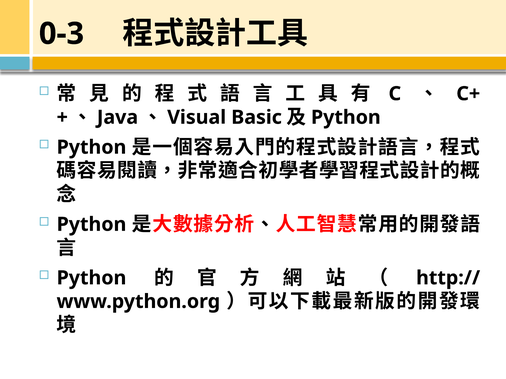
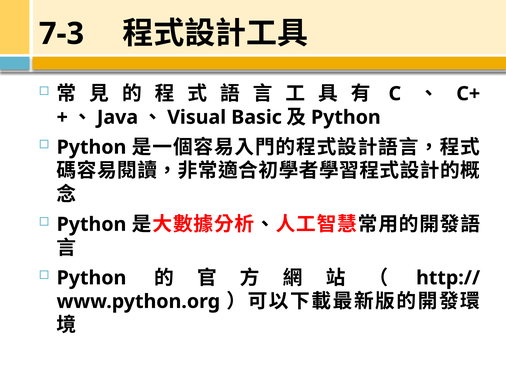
0-3: 0-3 -> 7-3
